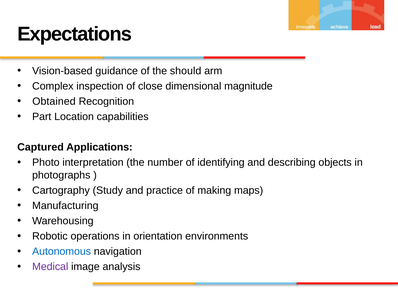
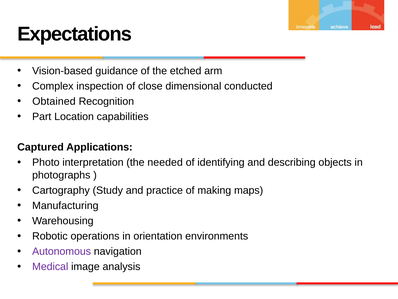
should: should -> etched
magnitude: magnitude -> conducted
number: number -> needed
Autonomous colour: blue -> purple
